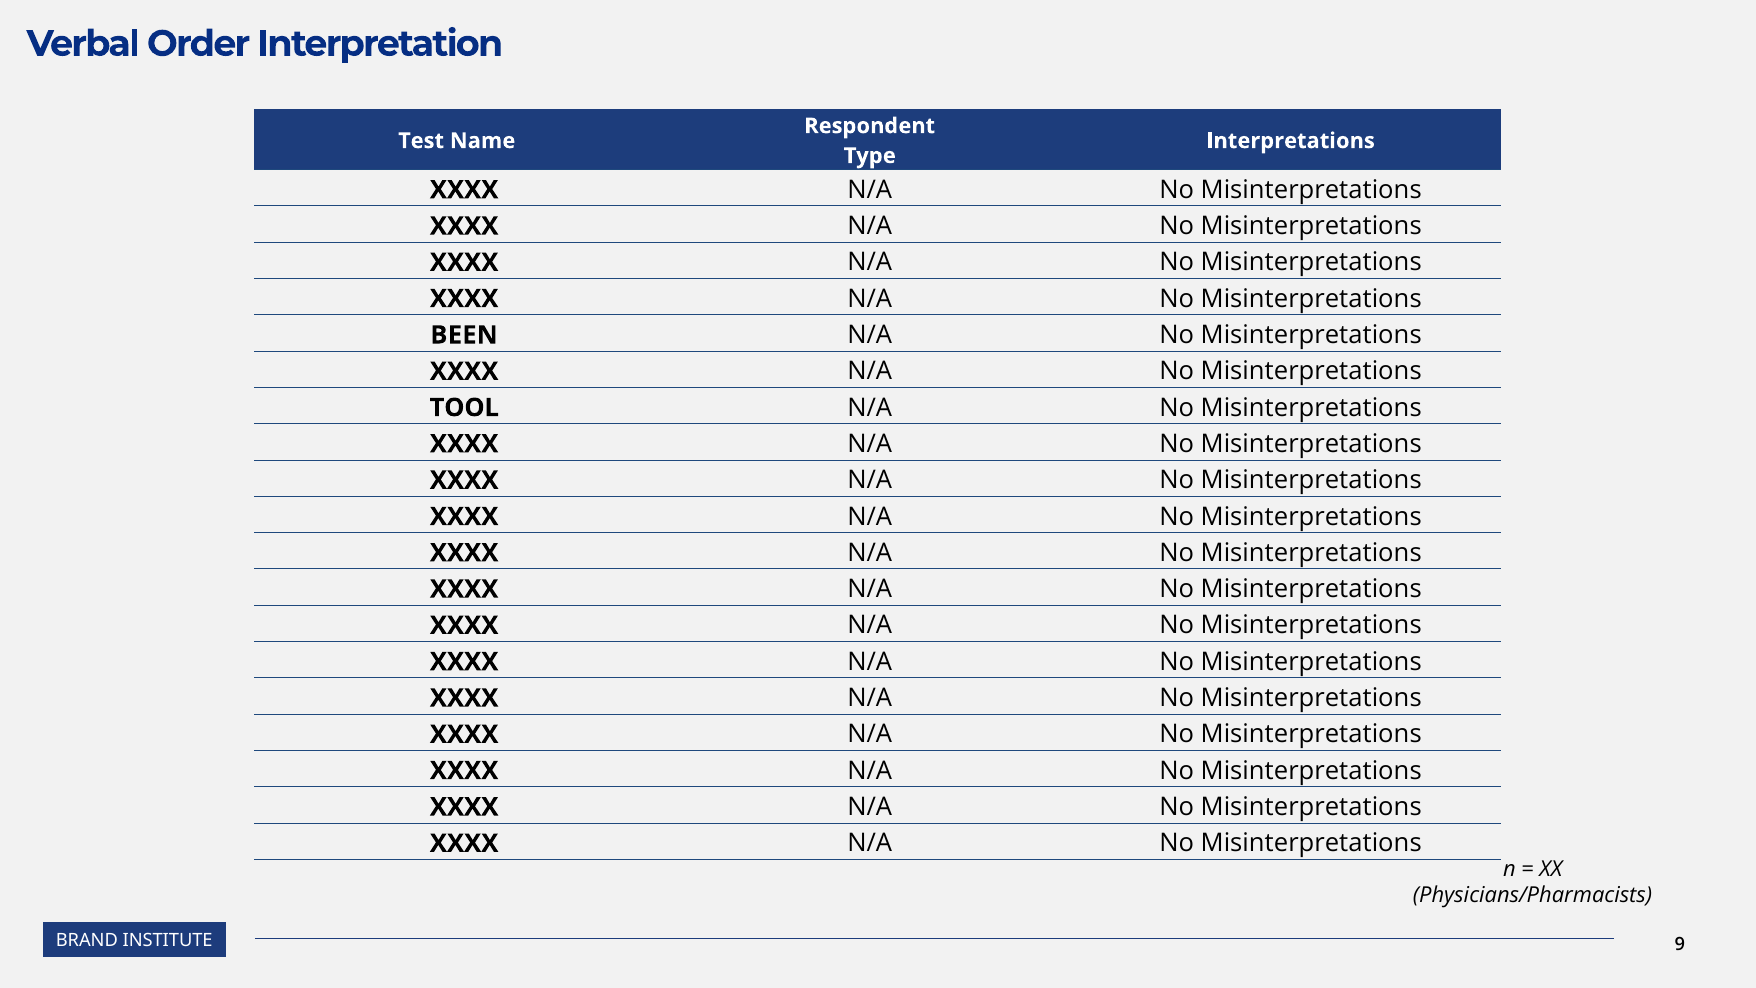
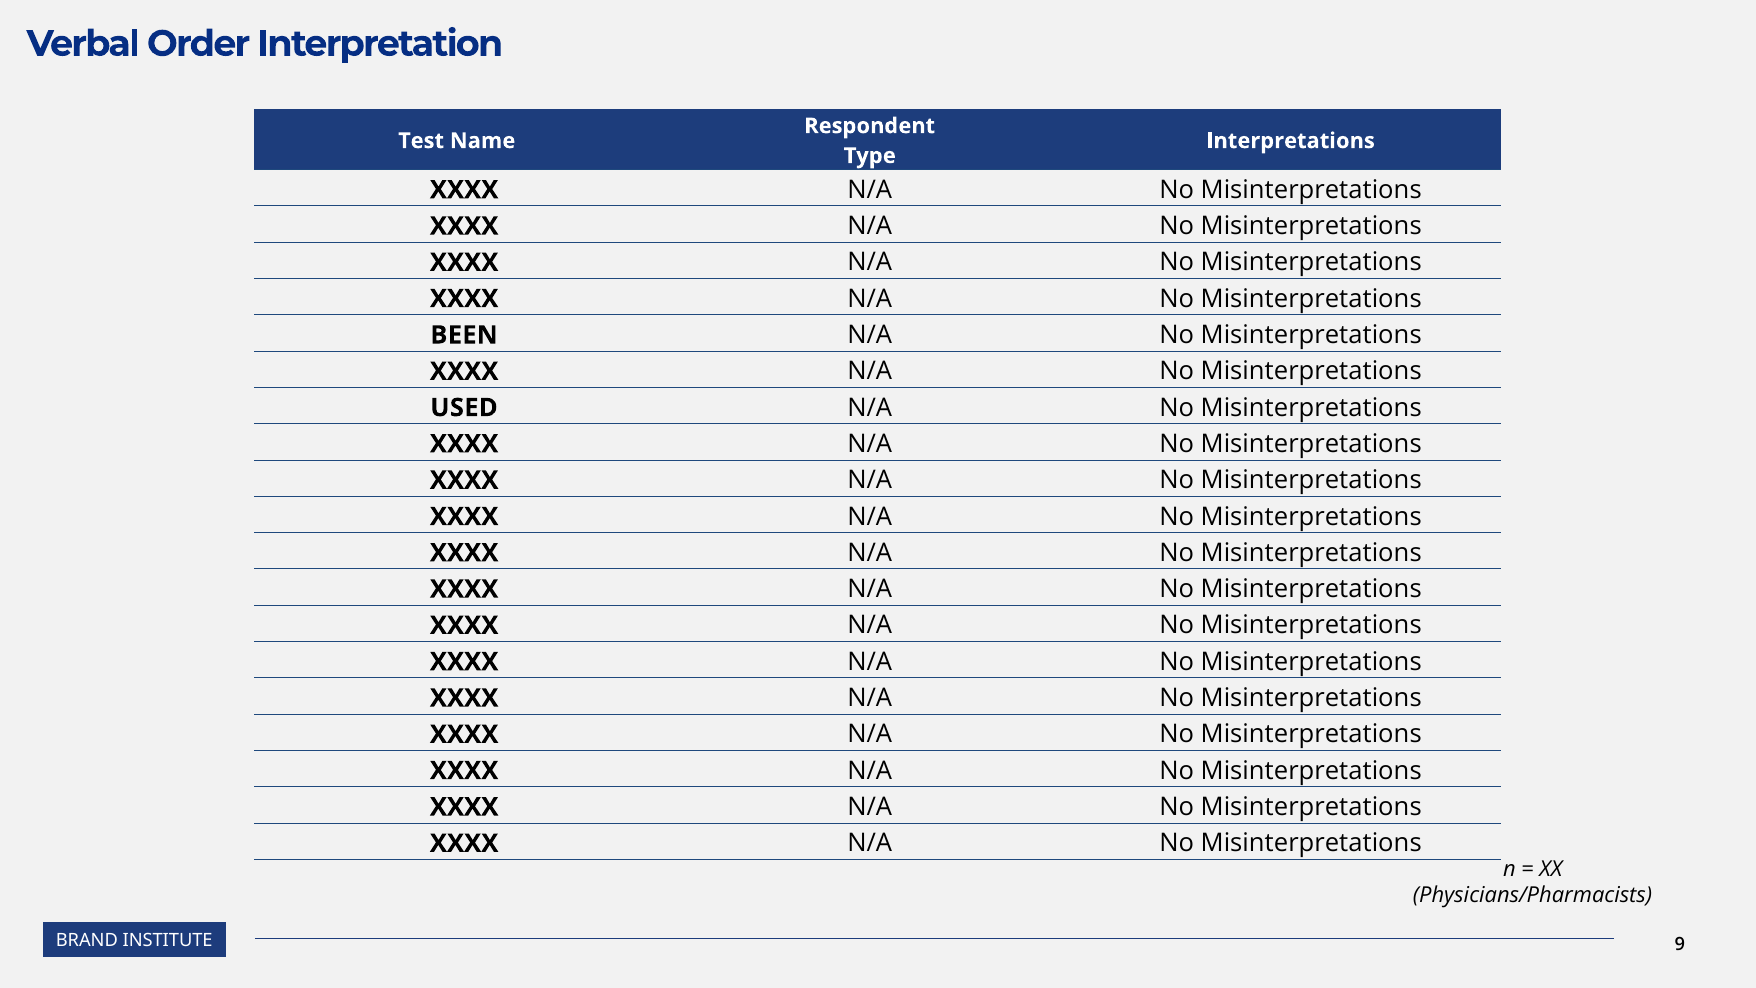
TOOL: TOOL -> USED
